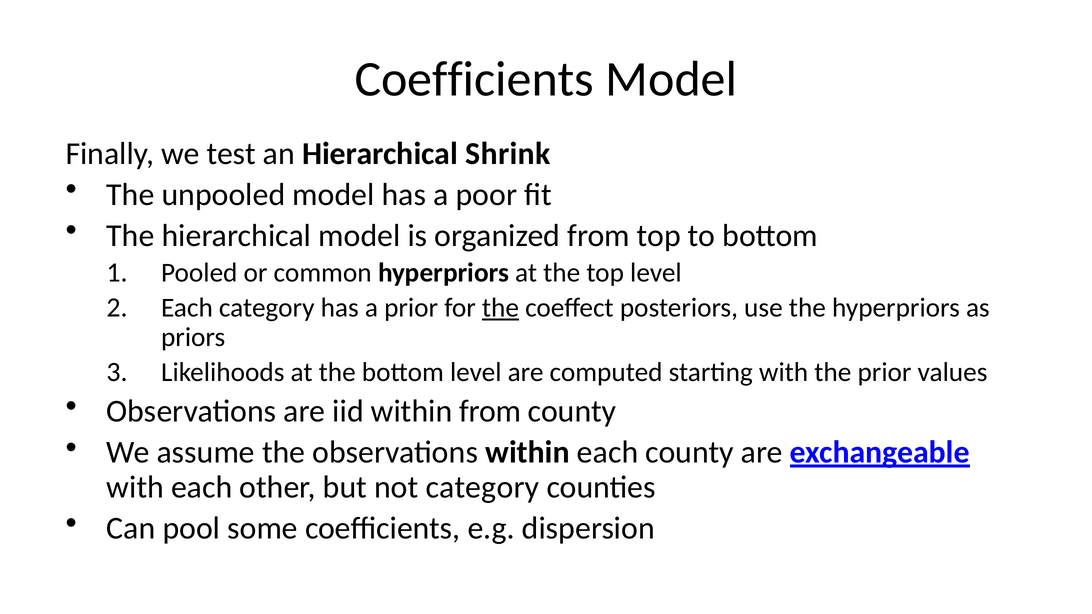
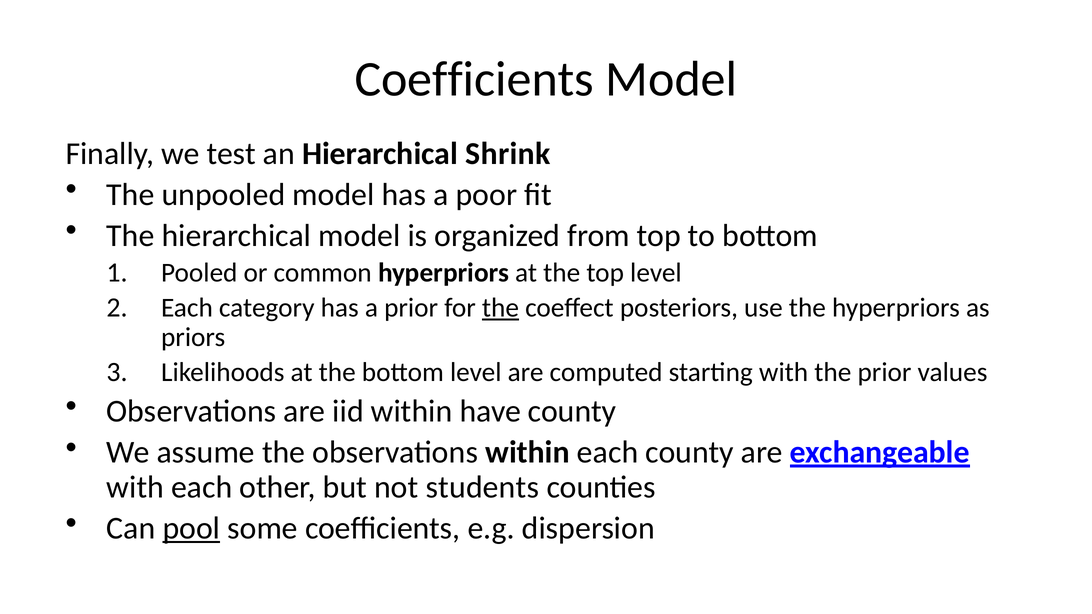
within from: from -> have
not category: category -> students
pool underline: none -> present
